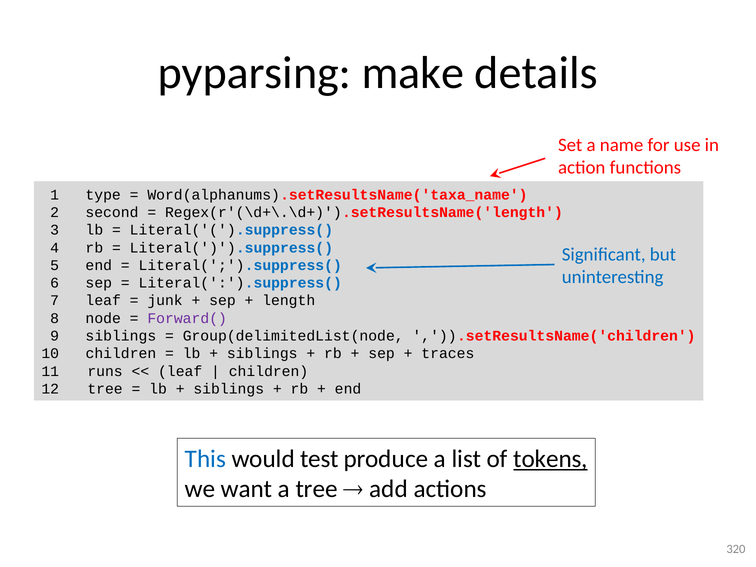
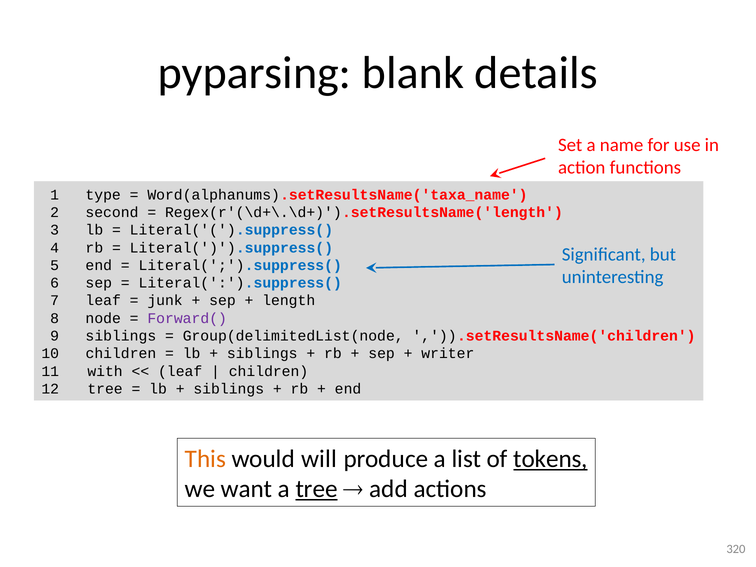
make: make -> blank
traces: traces -> writer
runs: runs -> with
This colour: blue -> orange
test: test -> will
tree at (317, 489) underline: none -> present
